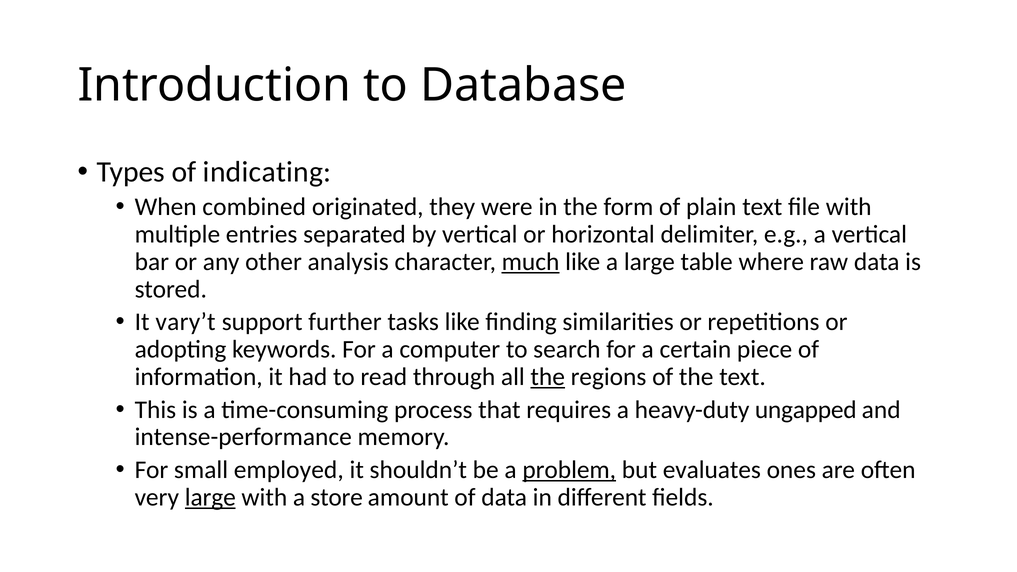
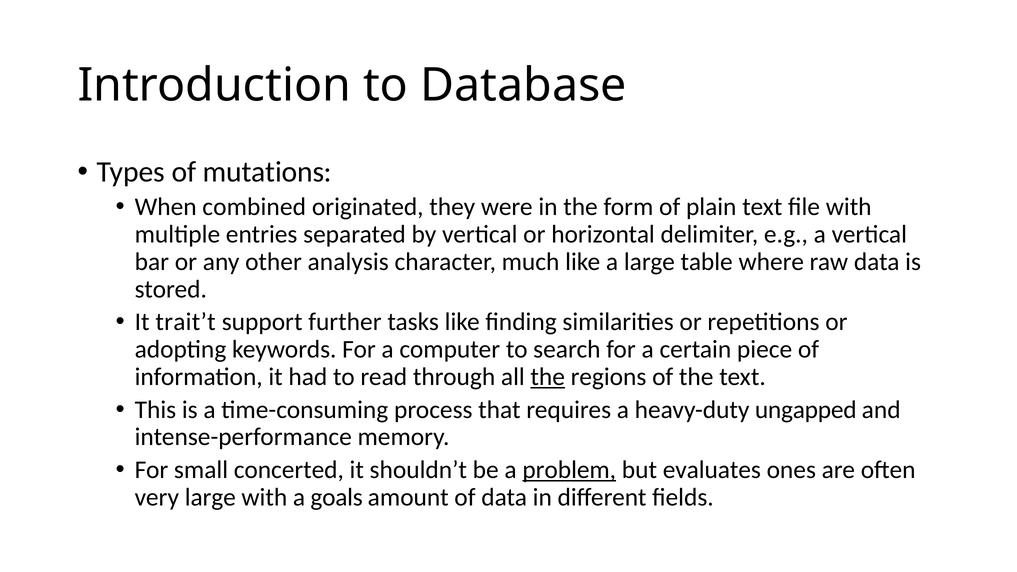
indicating: indicating -> mutations
much underline: present -> none
vary’t: vary’t -> trait’t
employed: employed -> concerted
large at (210, 497) underline: present -> none
store: store -> goals
